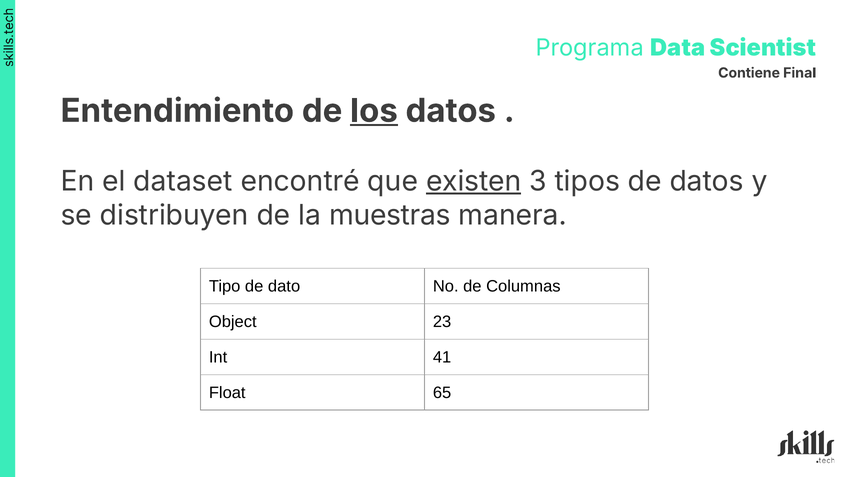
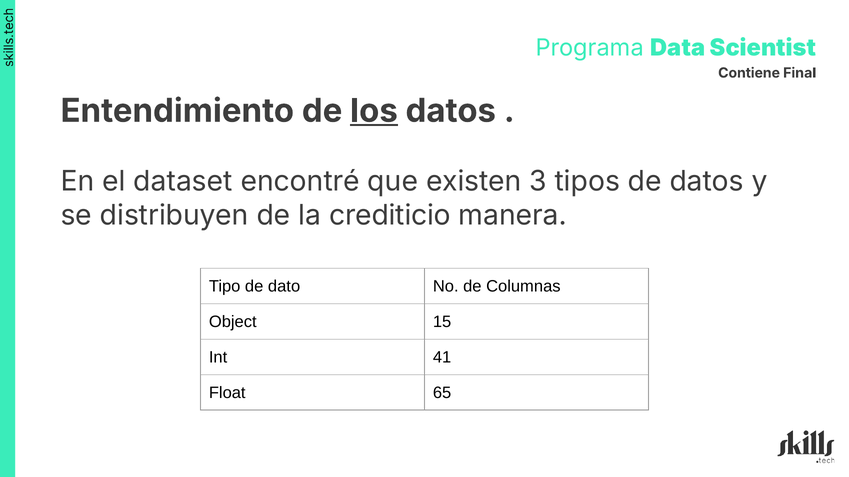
existen underline: present -> none
muestras: muestras -> crediticio
23: 23 -> 15
